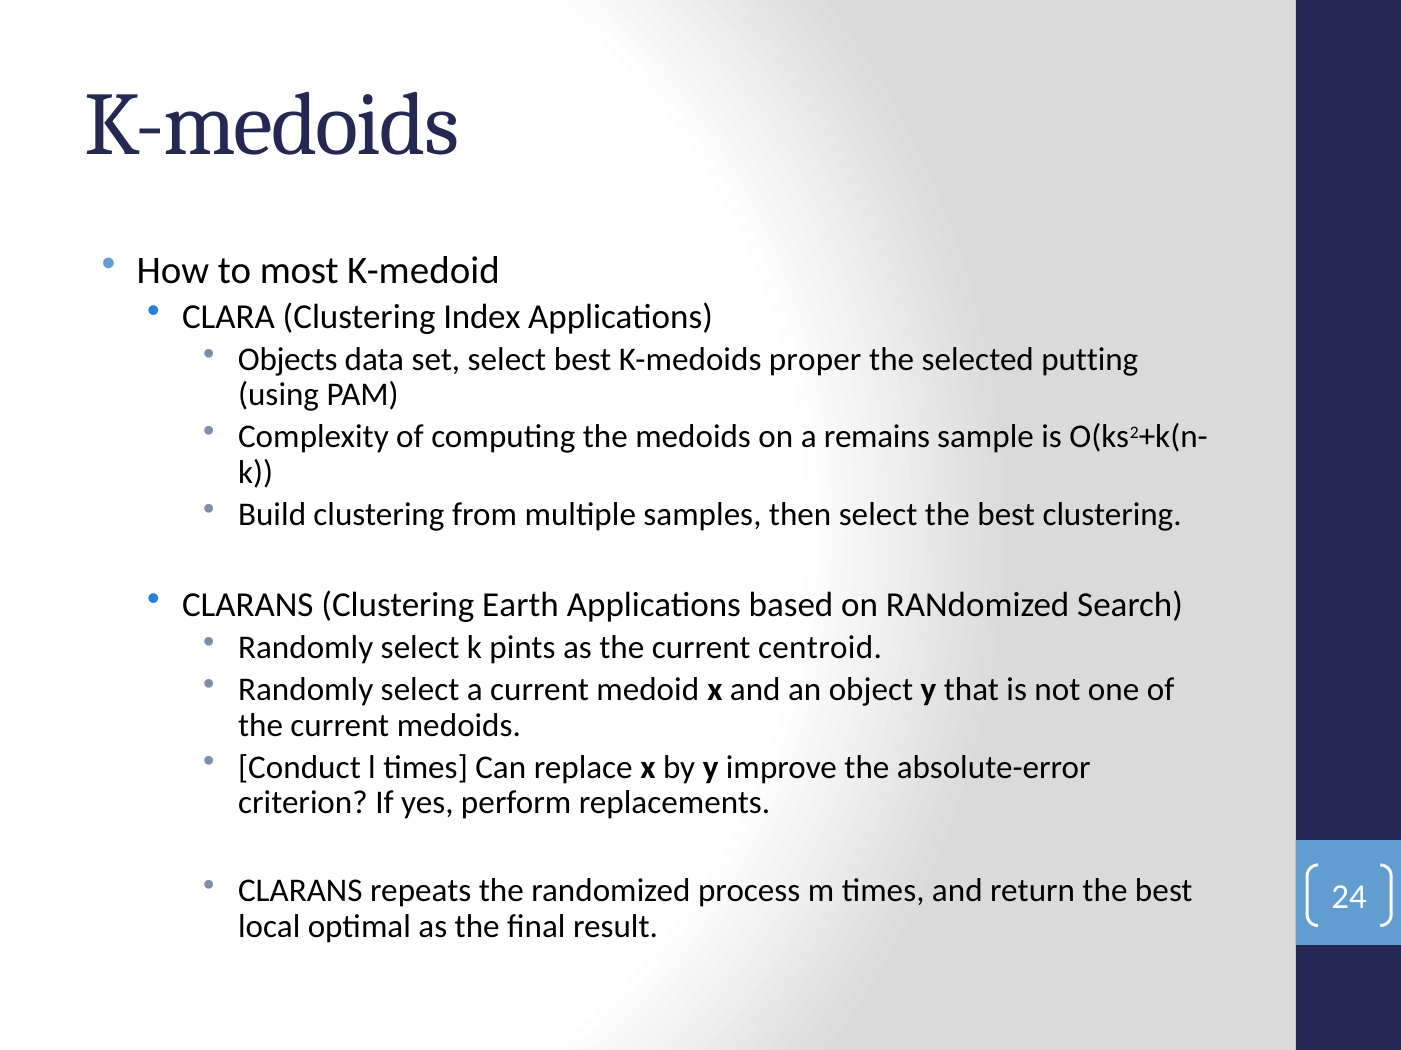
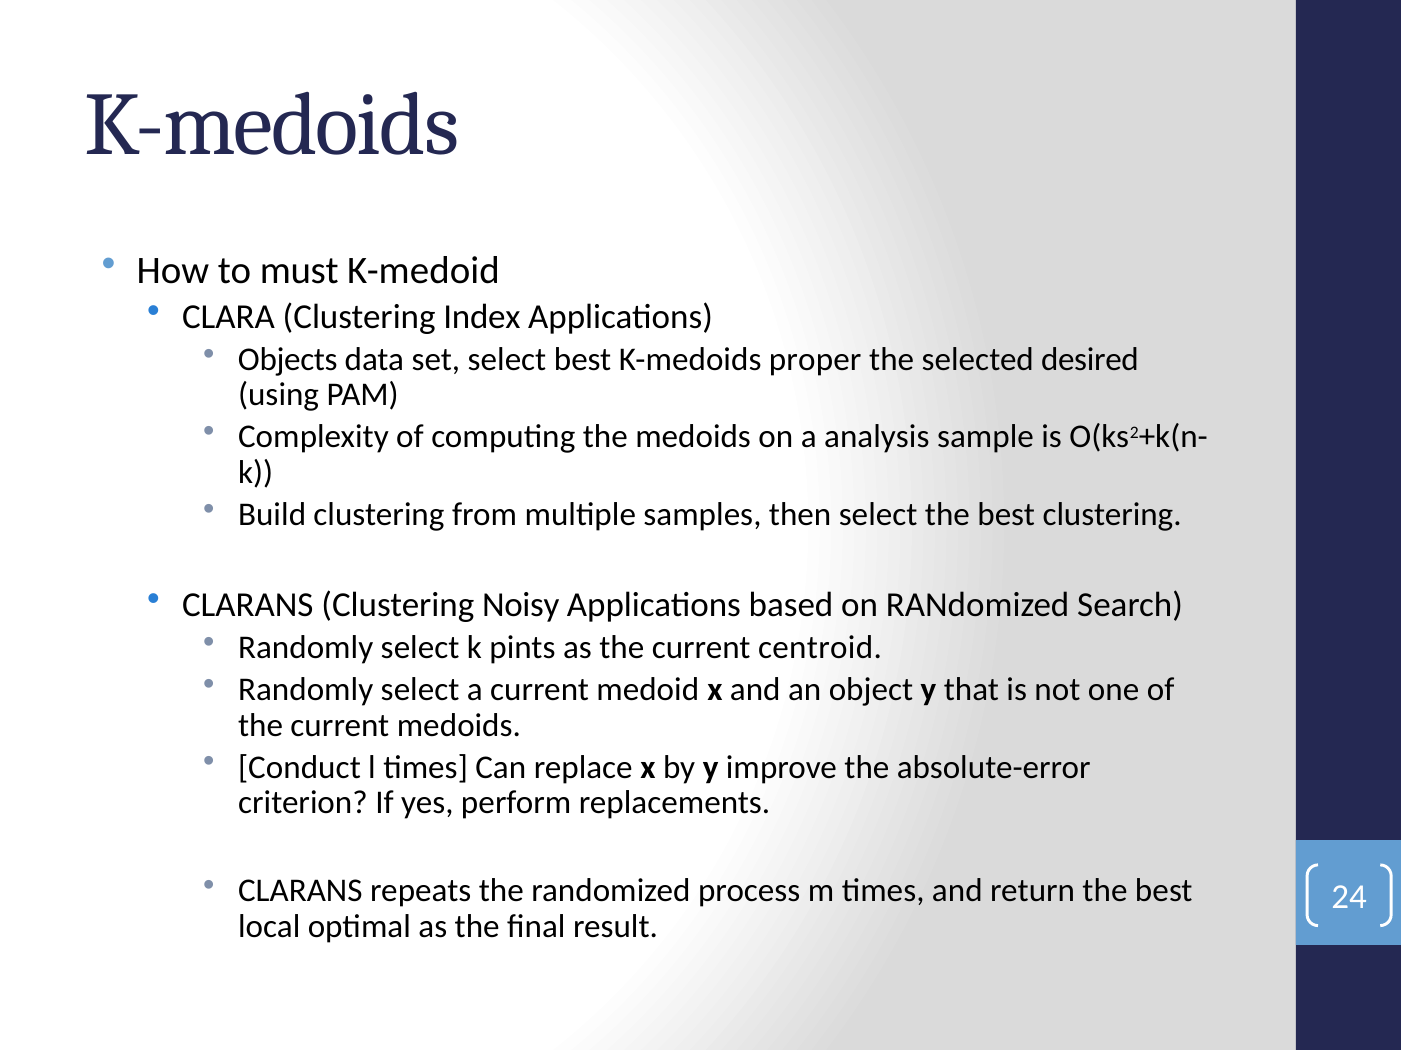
most: most -> must
putting: putting -> desired
remains: remains -> analysis
Earth: Earth -> Noisy
